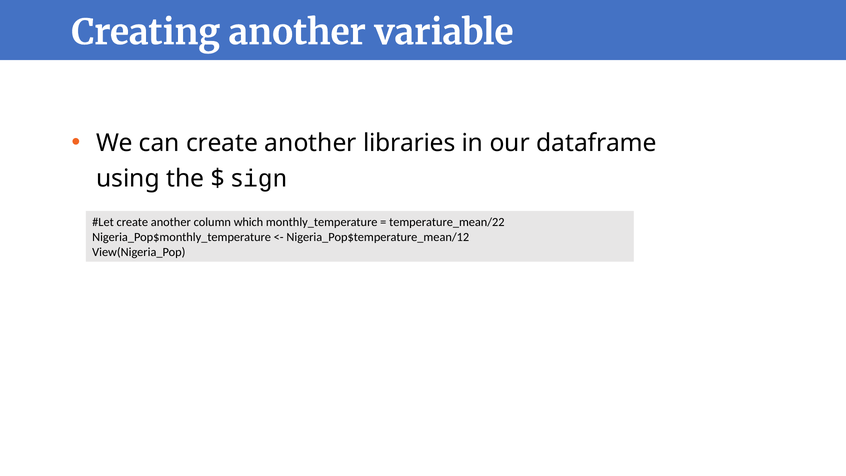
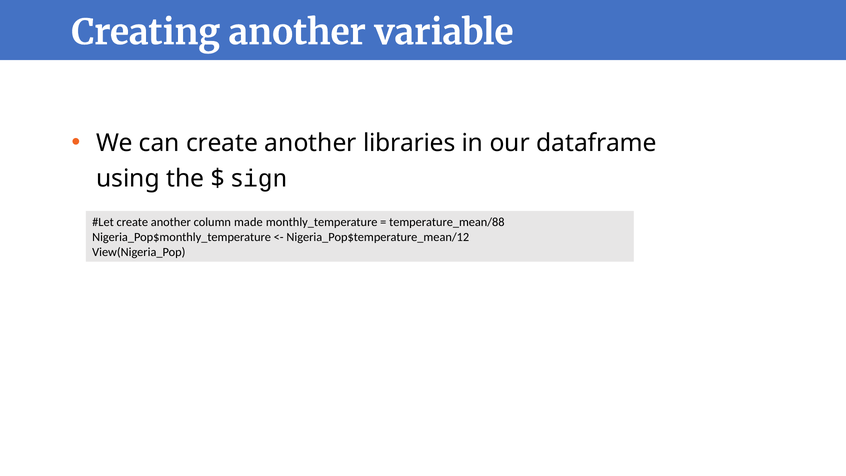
which: which -> made
temperature_mean/22: temperature_mean/22 -> temperature_mean/88
